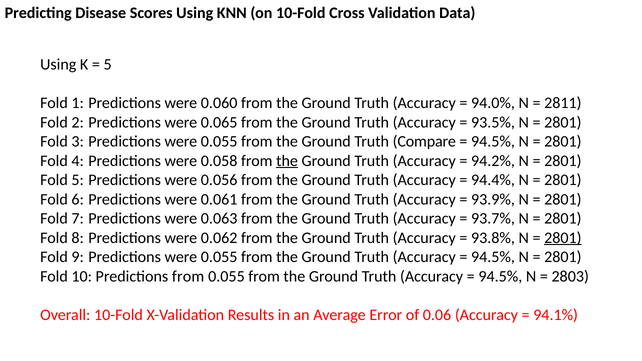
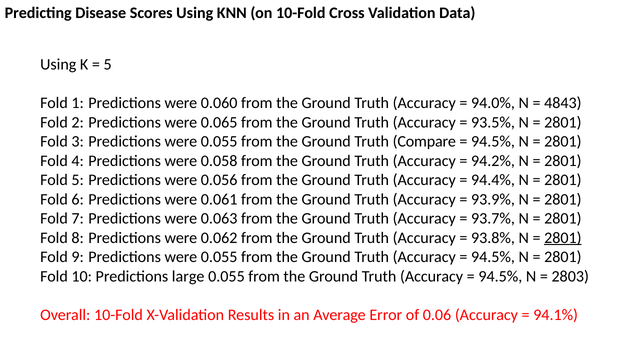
2811: 2811 -> 4843
the at (287, 161) underline: present -> none
Predictions from: from -> large
